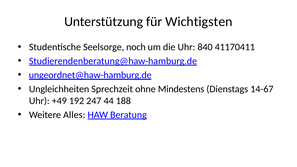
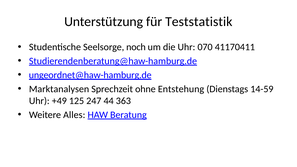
Wichtigsten: Wichtigsten -> Teststatistik
840: 840 -> 070
Ungleichheiten: Ungleichheiten -> Marktanalysen
Mindestens: Mindestens -> Entstehung
14-67: 14-67 -> 14-59
192: 192 -> 125
188: 188 -> 363
